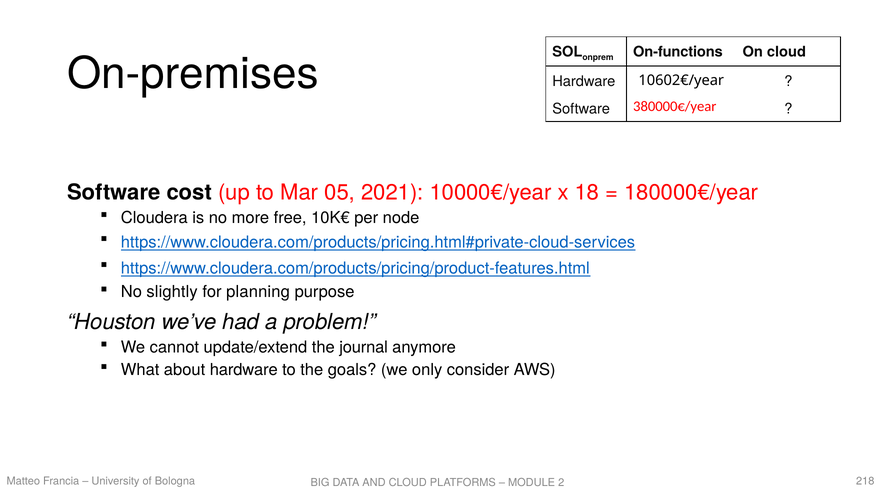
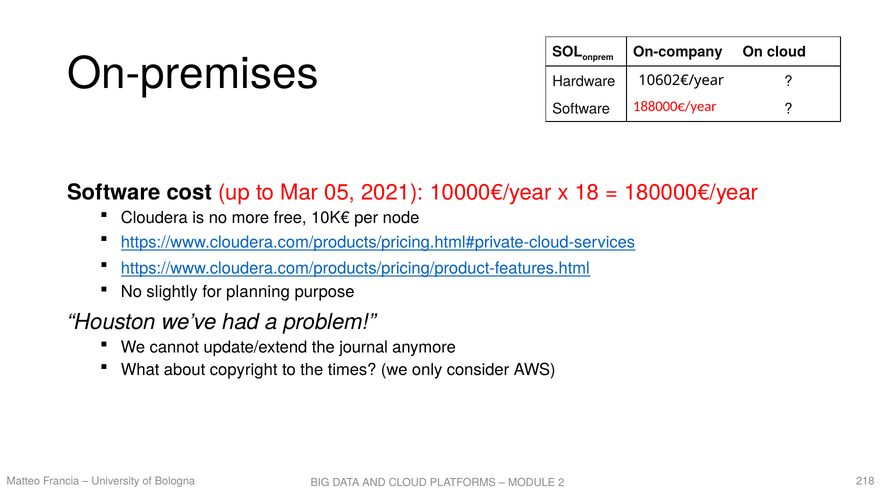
On-functions: On-functions -> On-company
380000€/year: 380000€/year -> 188000€/year
about hardware: hardware -> copyright
goals: goals -> times
